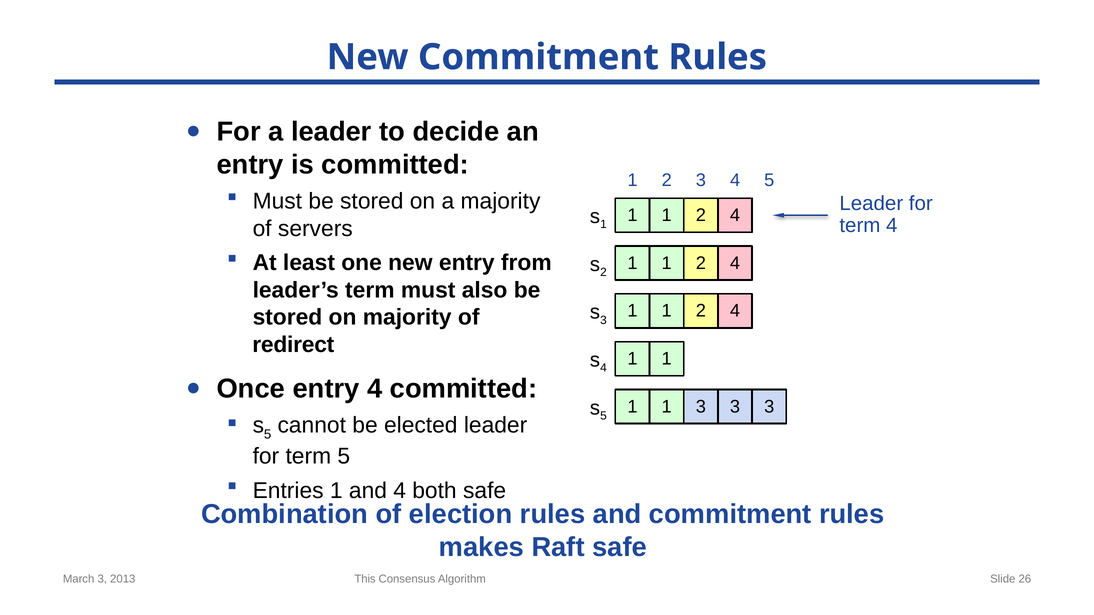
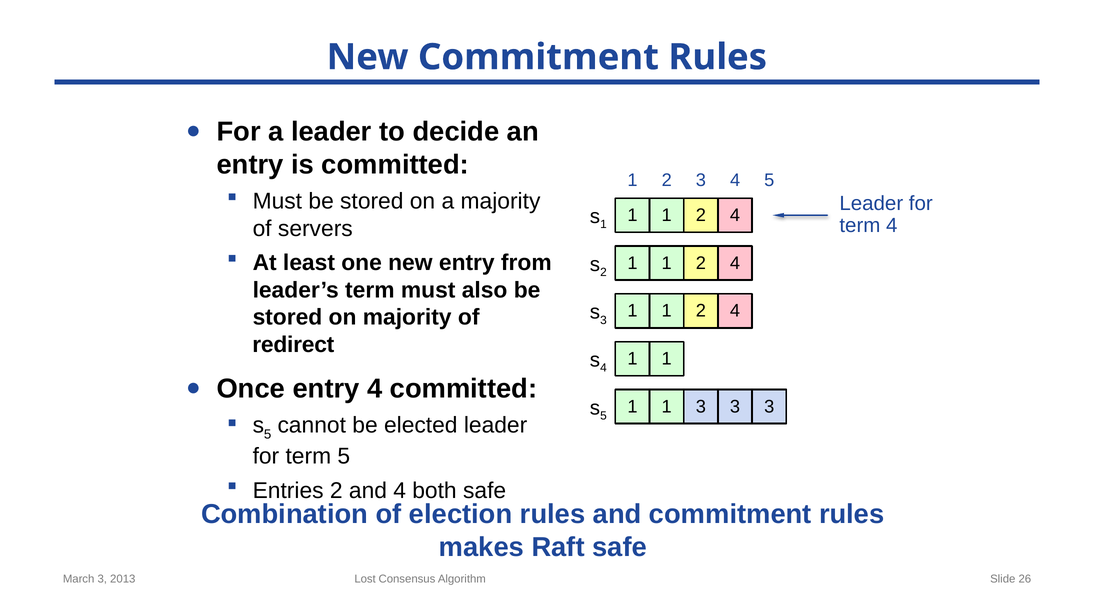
Entries 1: 1 -> 2
This: This -> Lost
